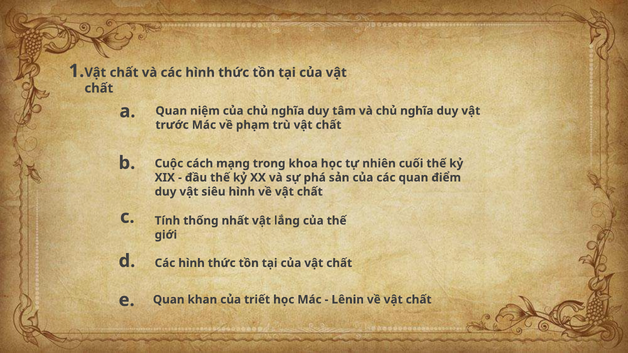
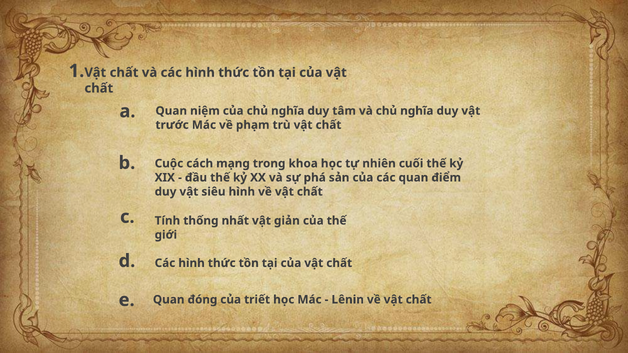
lắng: lắng -> giản
khan: khan -> đóng
